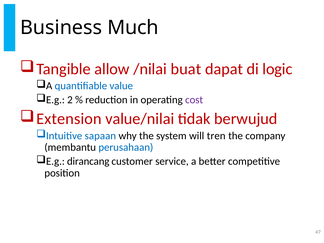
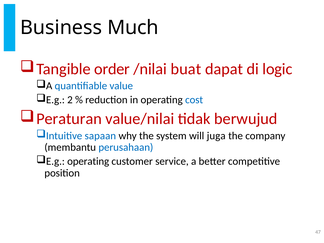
allow: allow -> order
cost colour: purple -> blue
Extension: Extension -> Peraturan
tren: tren -> juga
E.g dirancang: dirancang -> operating
